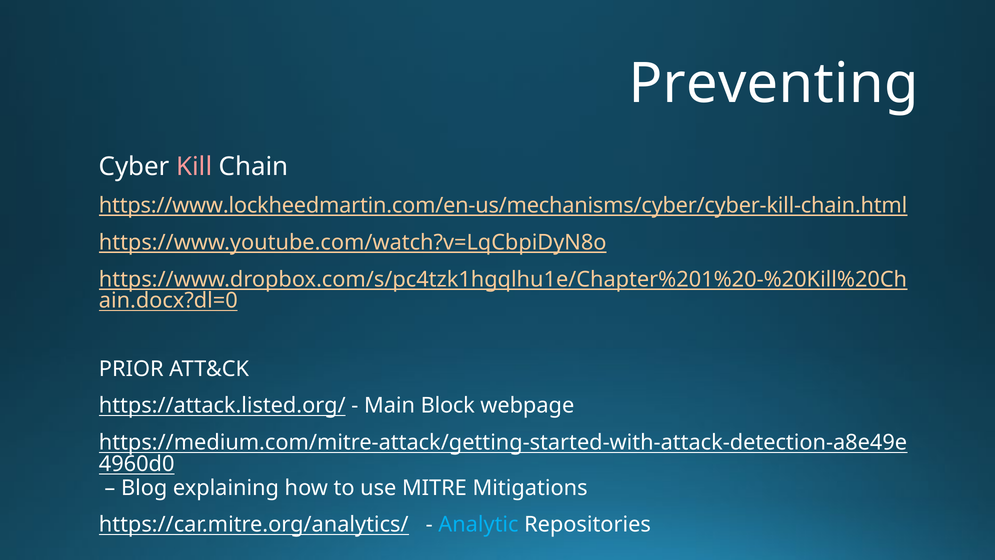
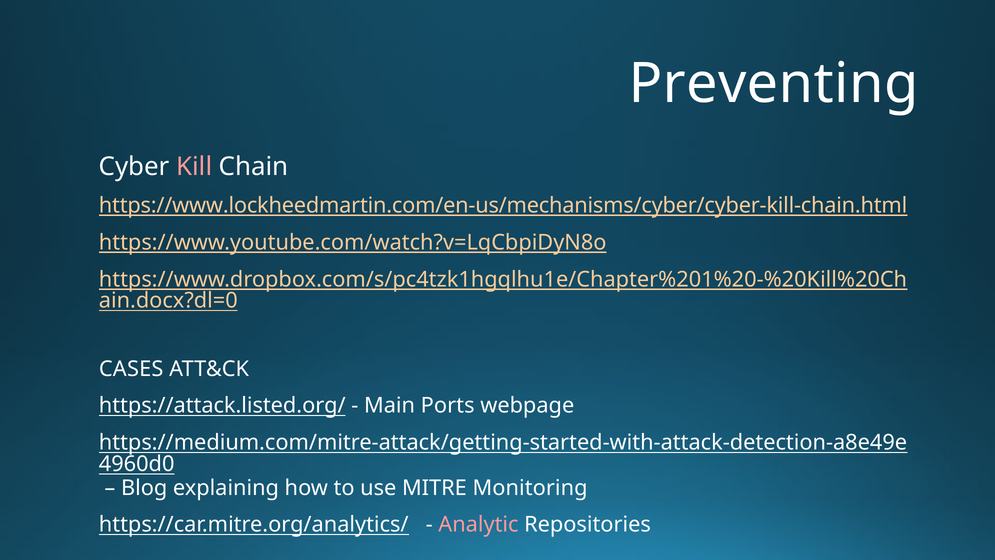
PRIOR: PRIOR -> CASES
Block: Block -> Ports
Mitigations: Mitigations -> Monitoring
Analytic colour: light blue -> pink
